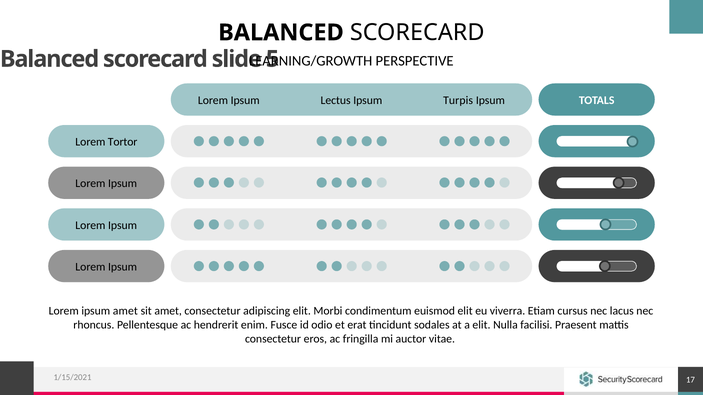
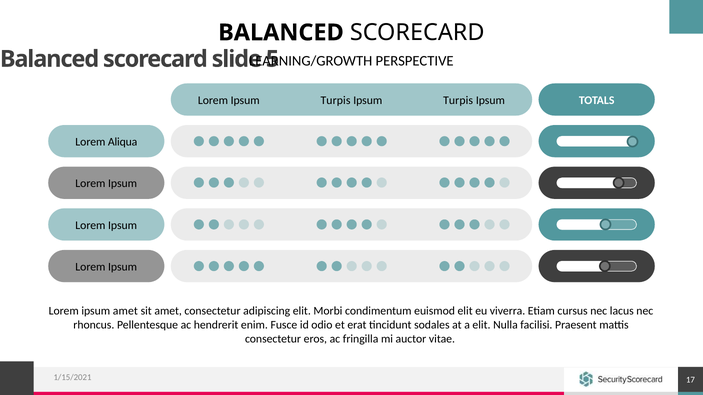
Lorem Ipsum Lectus: Lectus -> Turpis
Tortor: Tortor -> Aliqua
